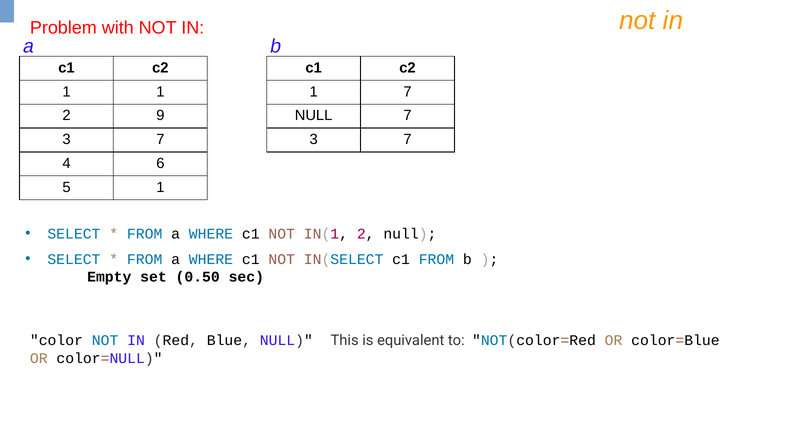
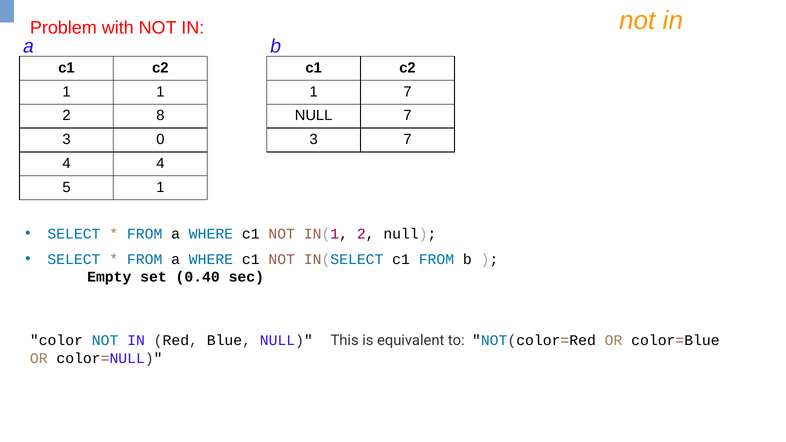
9: 9 -> 8
7 at (160, 140): 7 -> 0
4 6: 6 -> 4
0.50: 0.50 -> 0.40
